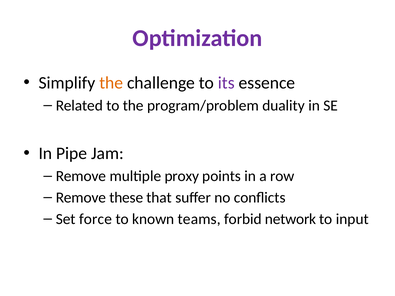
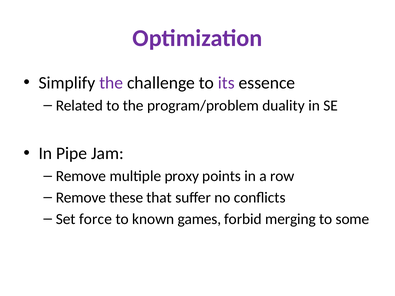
the at (111, 83) colour: orange -> purple
teams: teams -> games
network: network -> merging
input: input -> some
